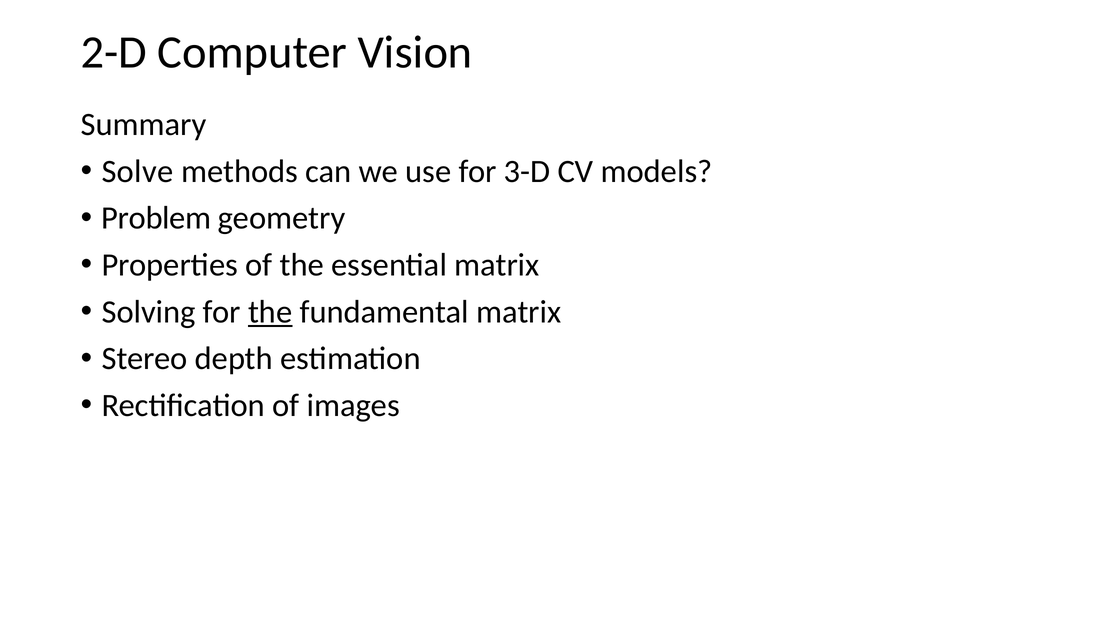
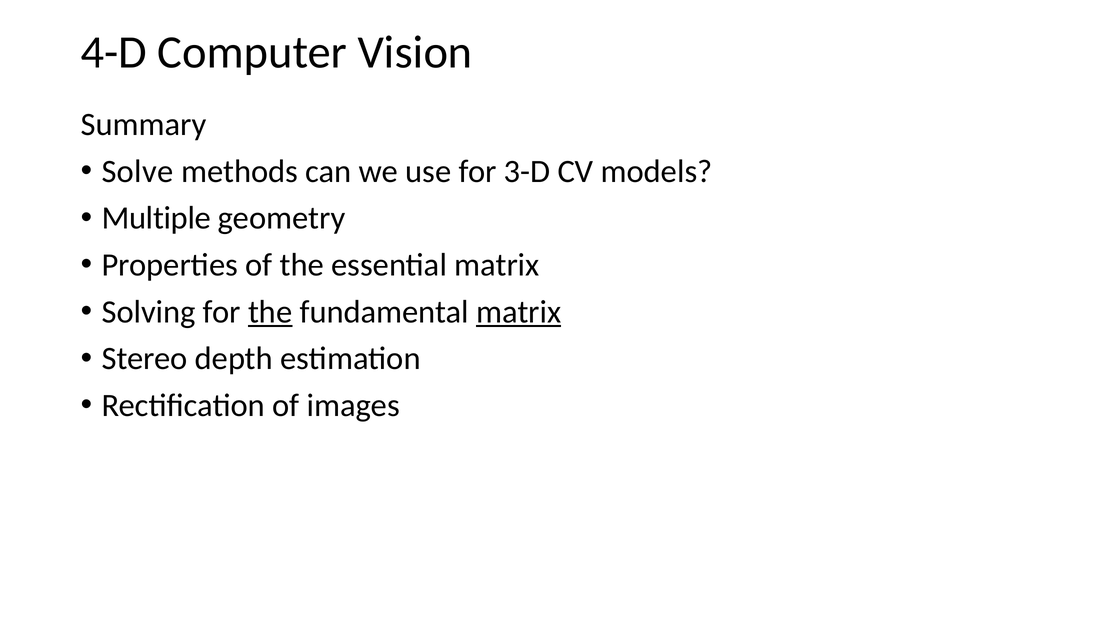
2-D: 2-D -> 4-D
Problem: Problem -> Multiple
matrix at (519, 312) underline: none -> present
